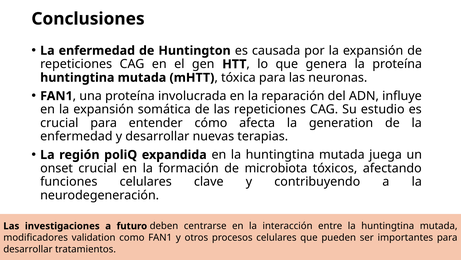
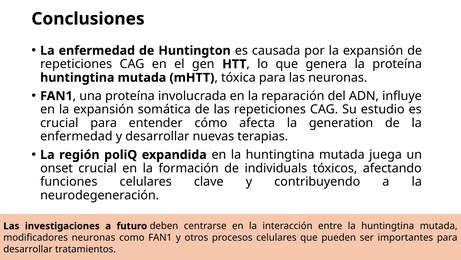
microbiota: microbiota -> individuals
modificadores validation: validation -> neuronas
